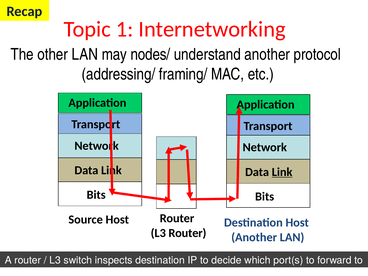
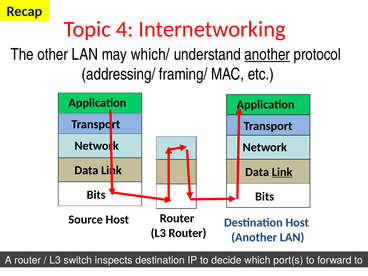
1: 1 -> 4
nodes/: nodes/ -> which/
another at (267, 54) underline: none -> present
